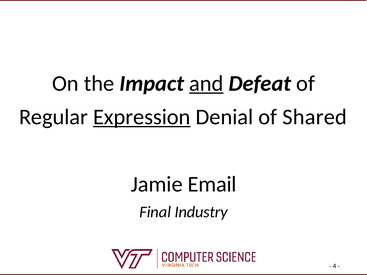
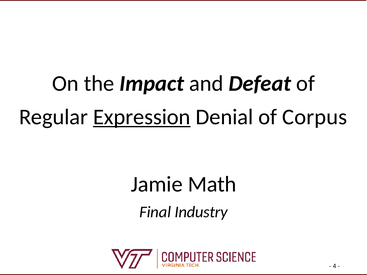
and underline: present -> none
Shared: Shared -> Corpus
Email: Email -> Math
